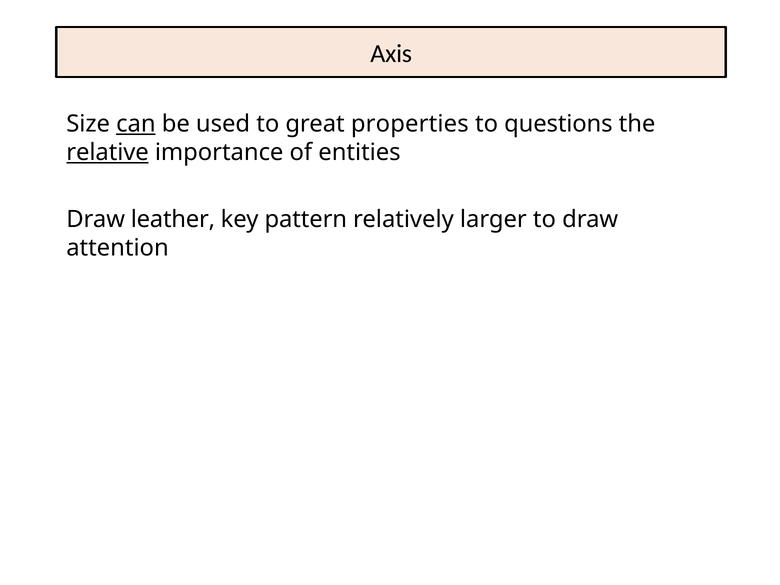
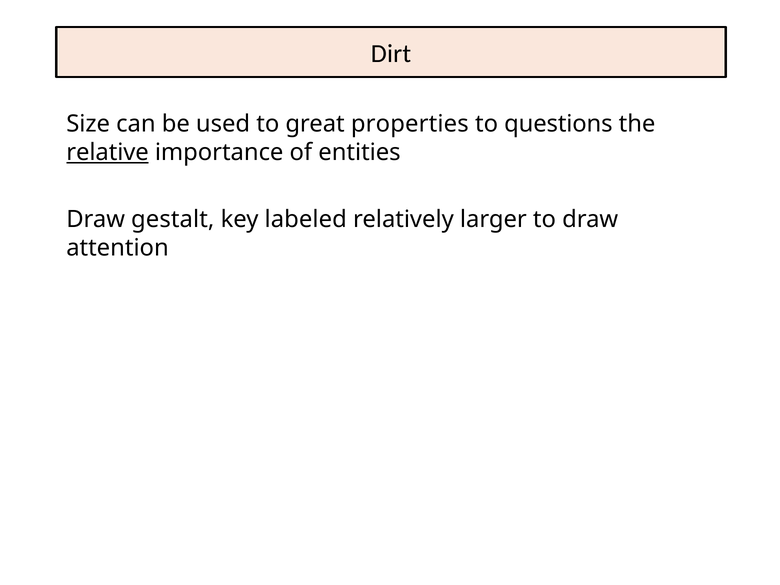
Axis: Axis -> Dirt
can underline: present -> none
leather: leather -> gestalt
pattern: pattern -> labeled
